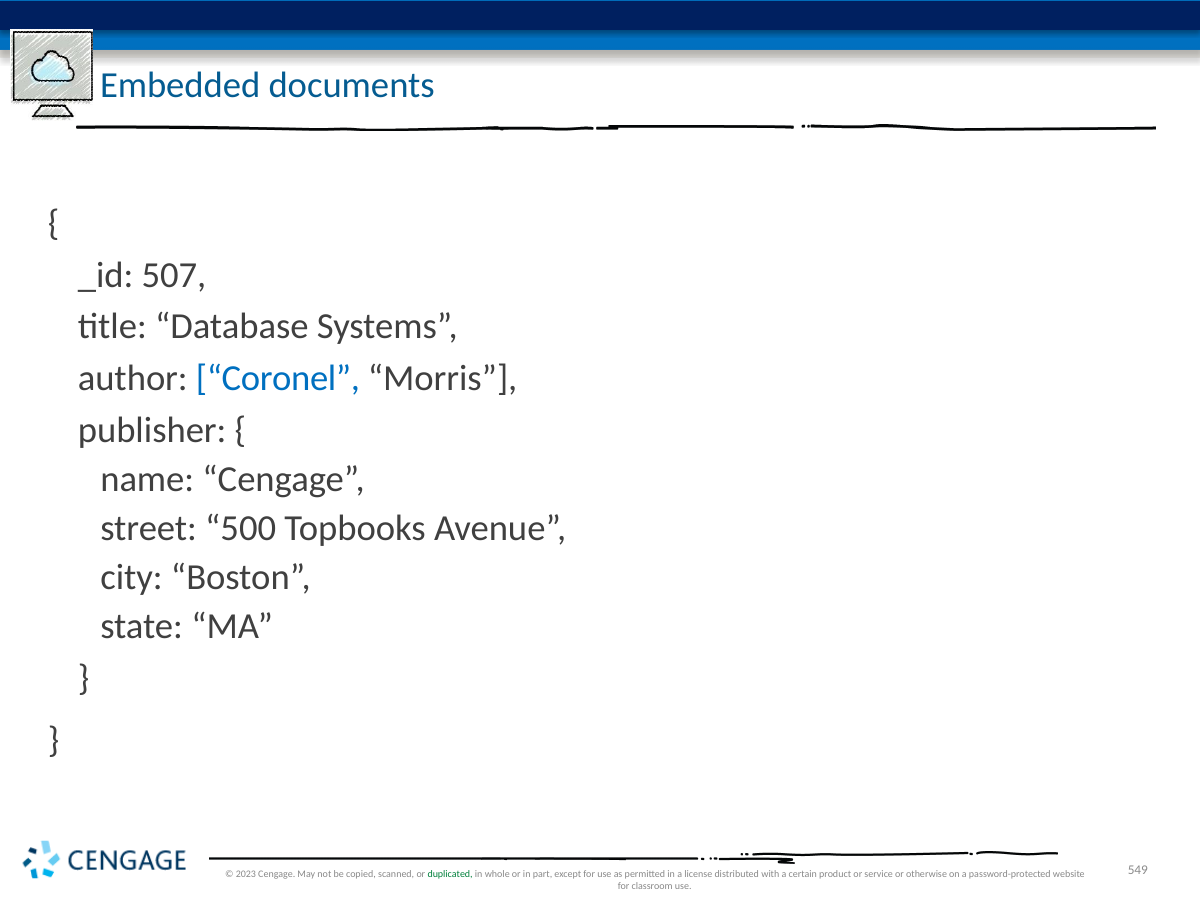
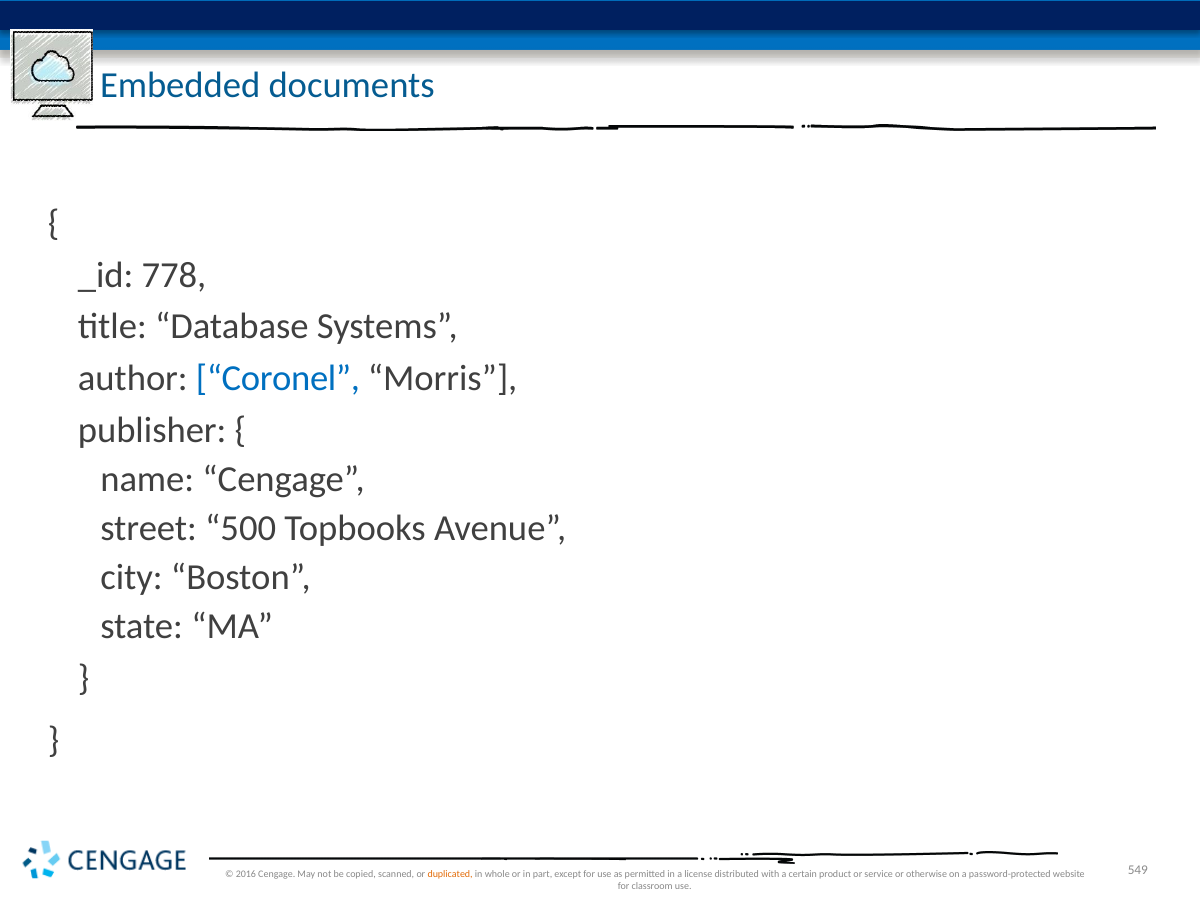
507: 507 -> 778
2023: 2023 -> 2016
duplicated colour: green -> orange
